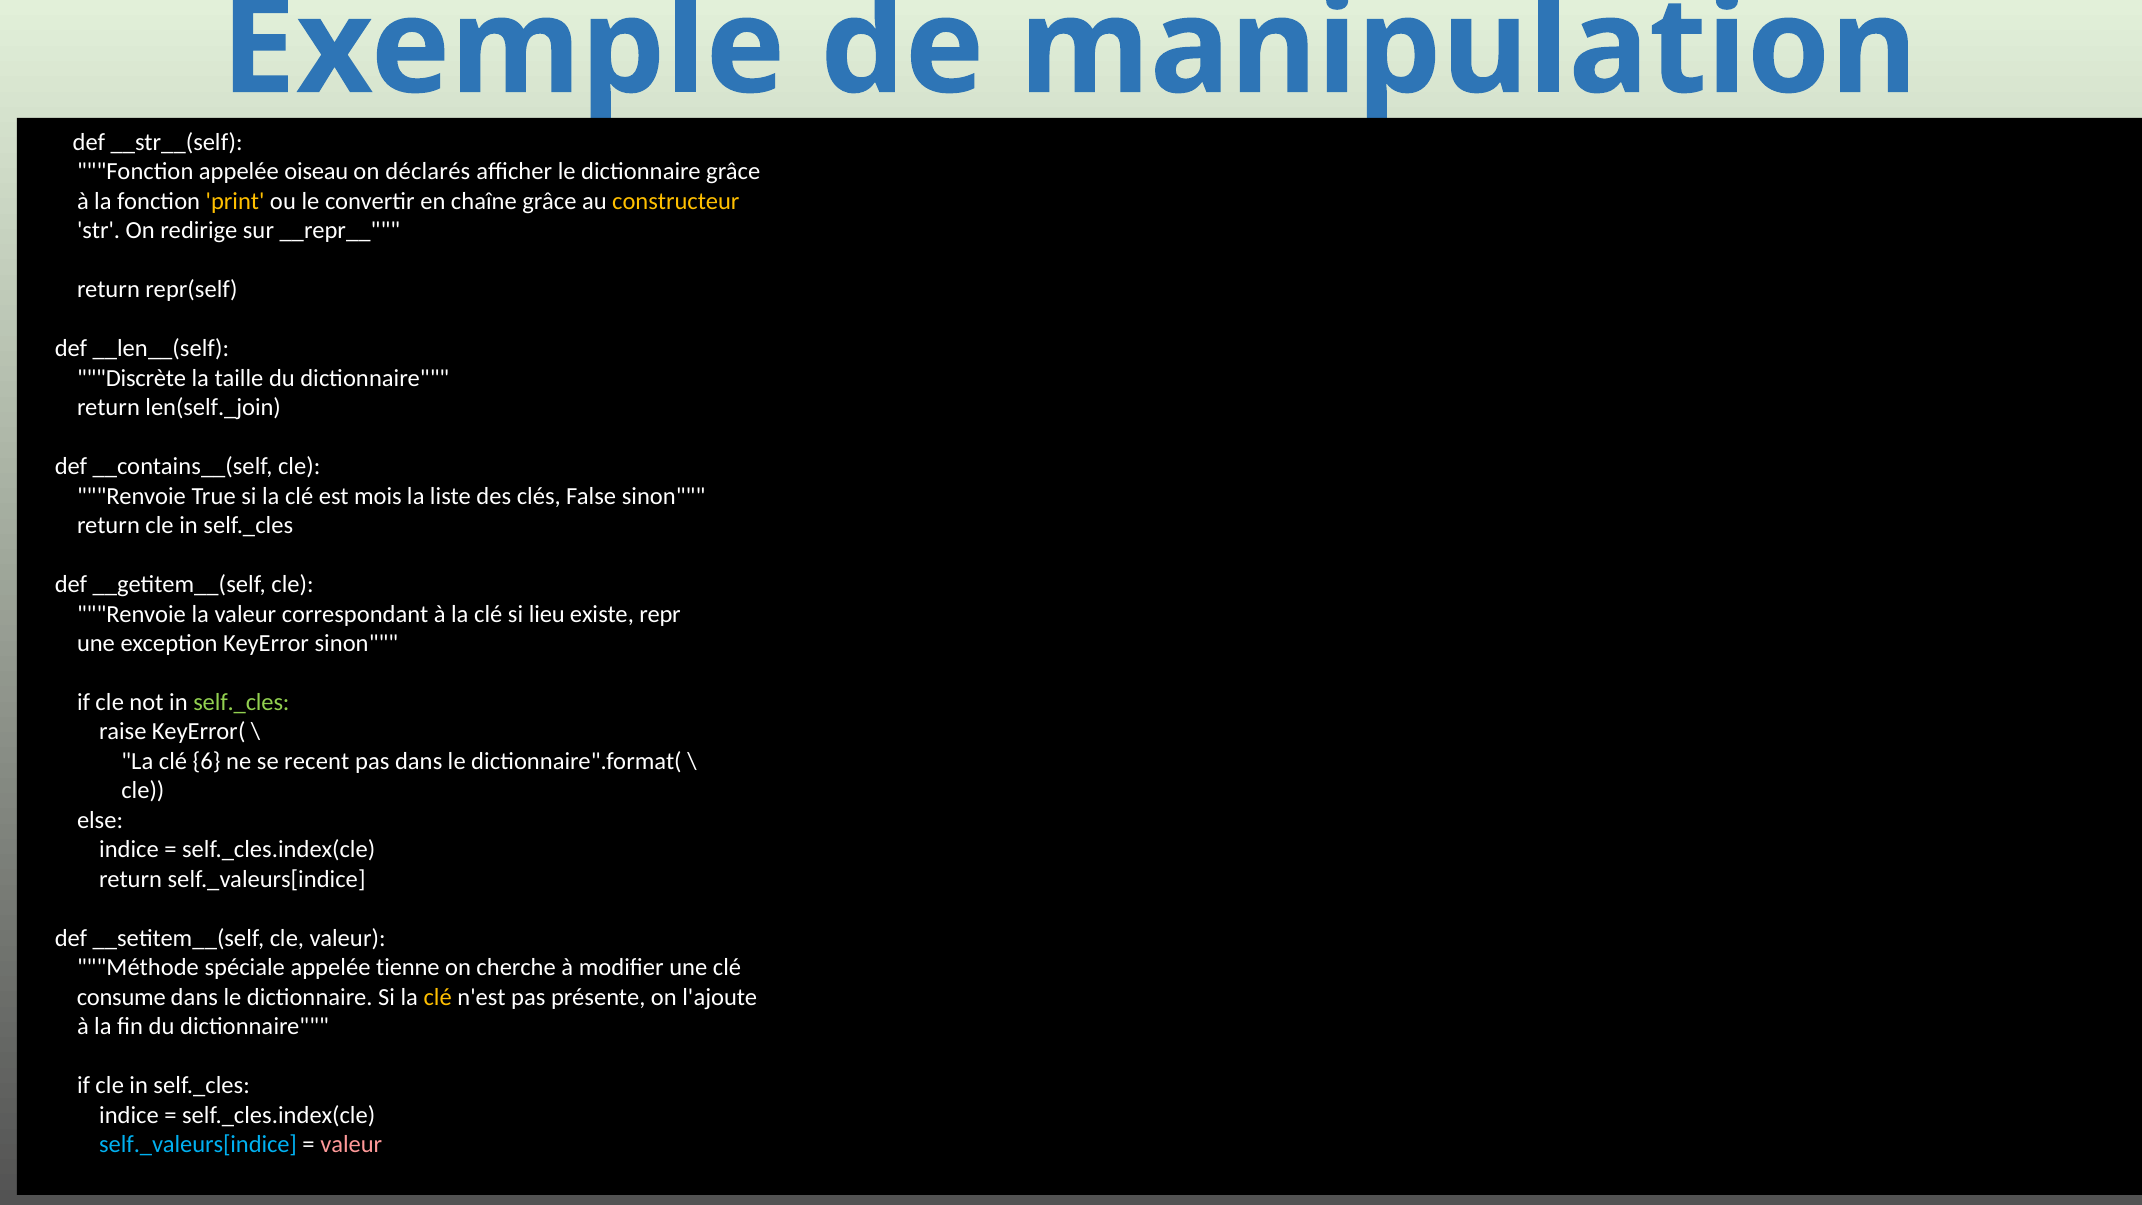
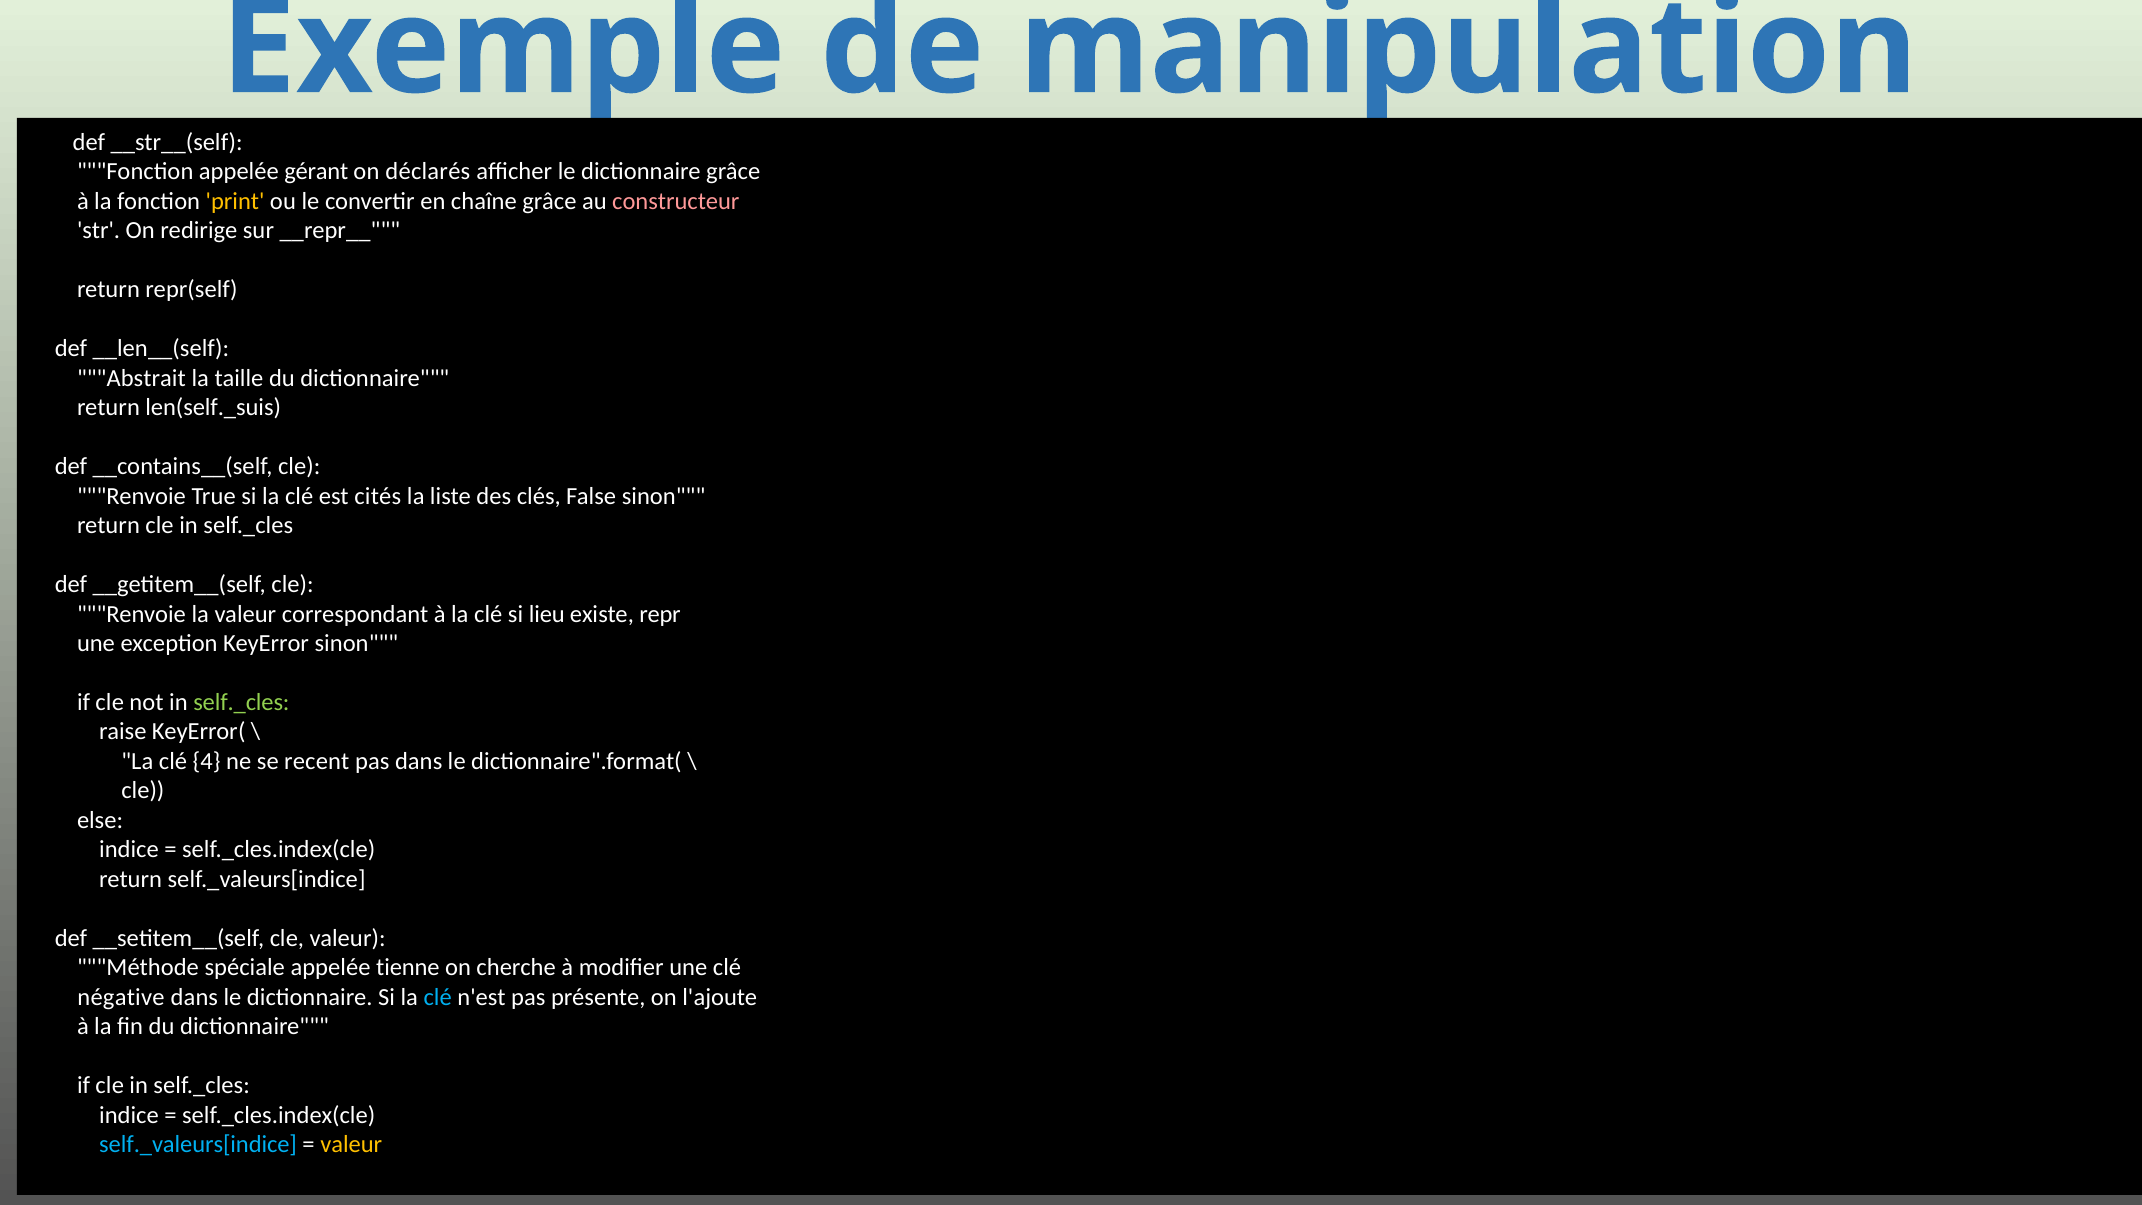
oiseau: oiseau -> gérant
constructeur colour: yellow -> pink
Discrète: Discrète -> Abstrait
len(self._join: len(self._join -> len(self._suis
mois: mois -> cités
6: 6 -> 4
consume: consume -> négative
clé at (438, 997) colour: yellow -> light blue
valeur at (351, 1144) colour: pink -> yellow
